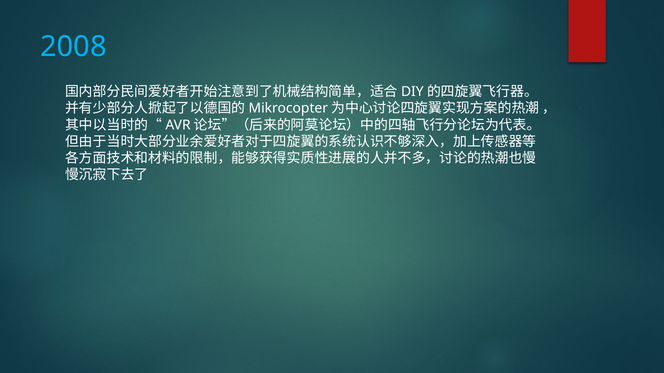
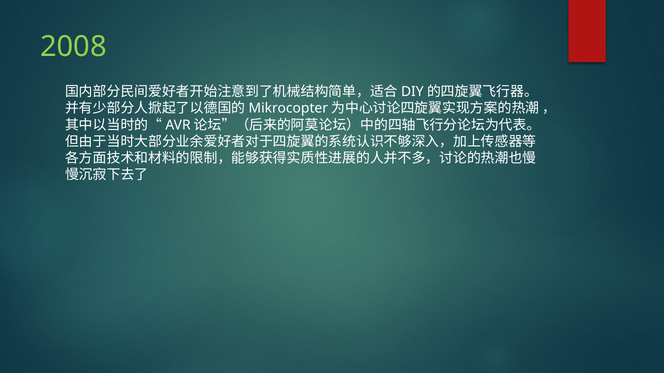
2008 colour: light blue -> light green
